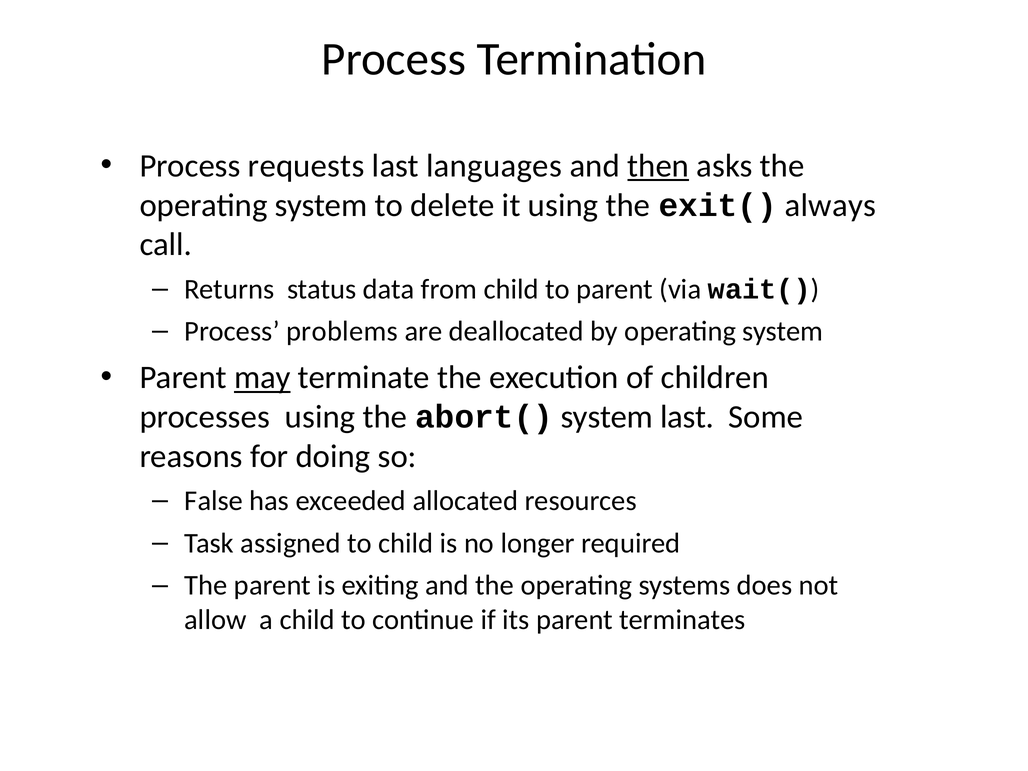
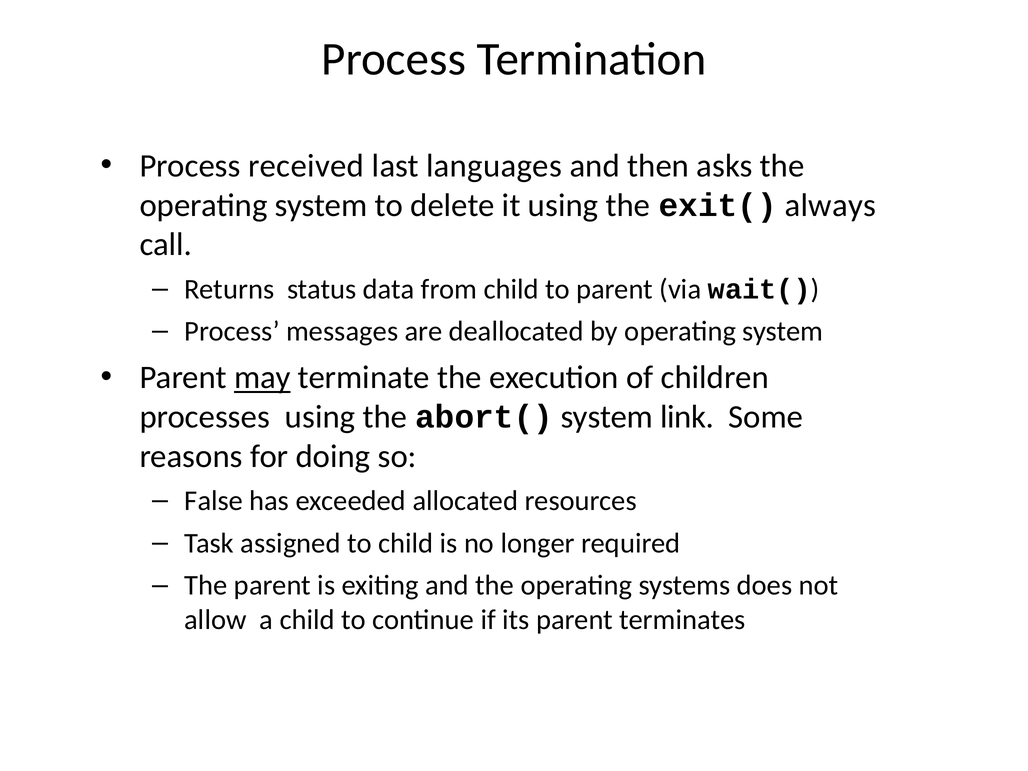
requests: requests -> received
then underline: present -> none
problems: problems -> messages
system last: last -> link
